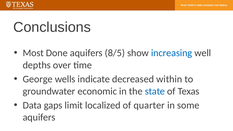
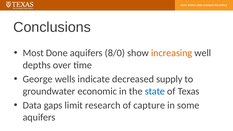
8/5: 8/5 -> 8/0
increasing colour: blue -> orange
within: within -> supply
localized: localized -> research
quarter: quarter -> capture
